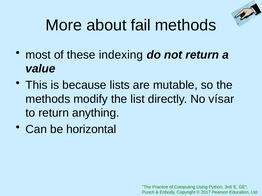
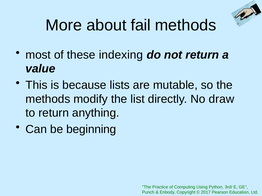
vísar: vísar -> draw
horizontal: horizontal -> beginning
